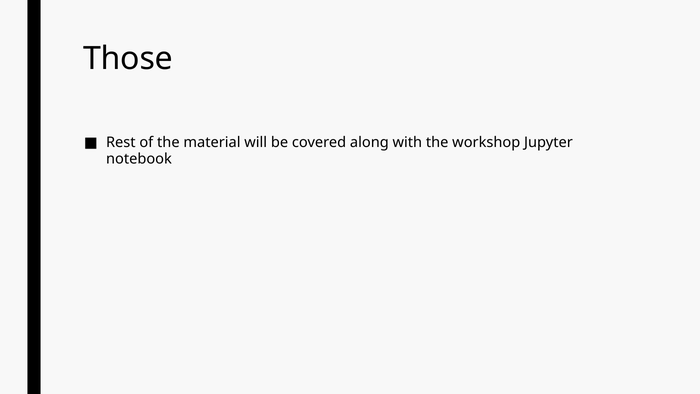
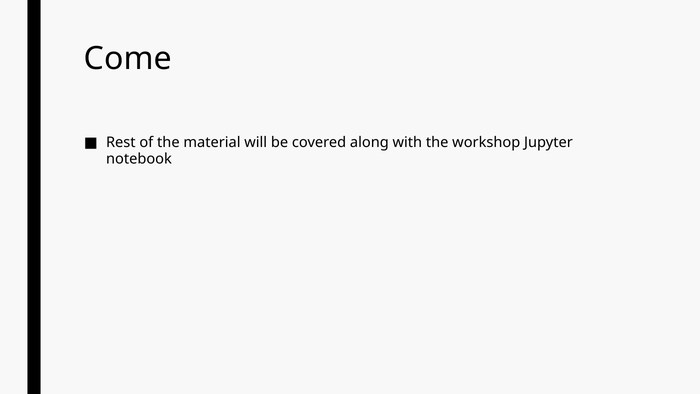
Those: Those -> Come
